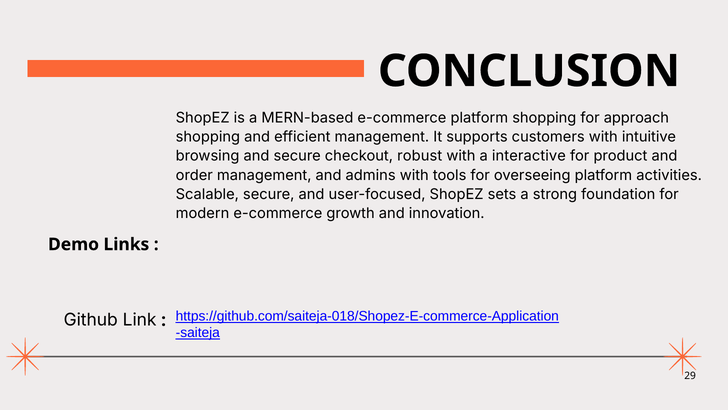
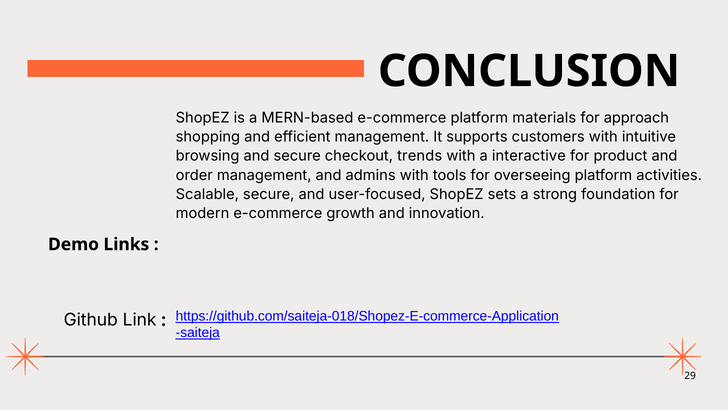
platform shopping: shopping -> materials
robust: robust -> trends
